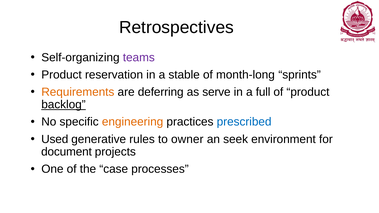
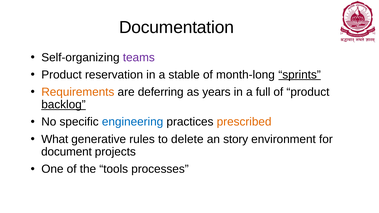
Retrospectives: Retrospectives -> Documentation
sprints underline: none -> present
serve: serve -> years
engineering colour: orange -> blue
prescribed colour: blue -> orange
Used: Used -> What
owner: owner -> delete
seek: seek -> story
case: case -> tools
